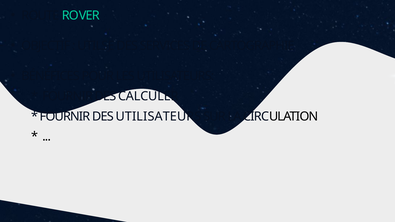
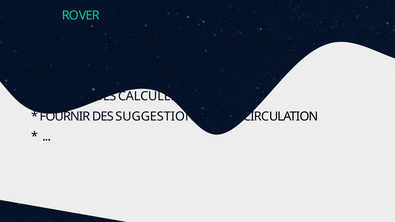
DES UTILISATEURS: UTILISATEURS -> SUGGESTIONS
